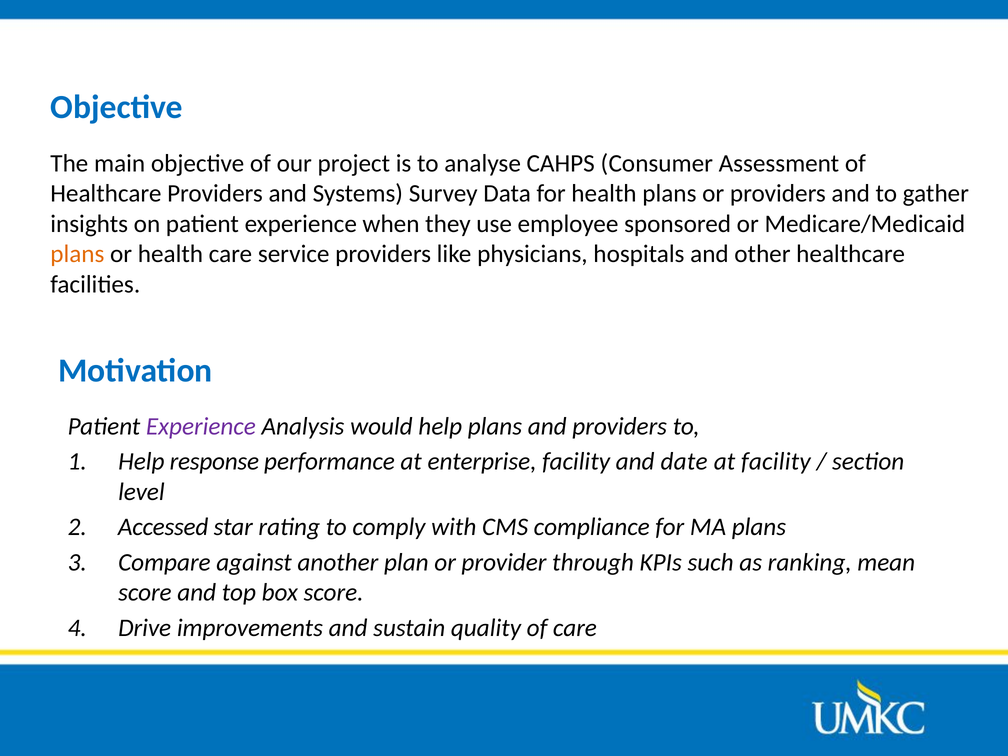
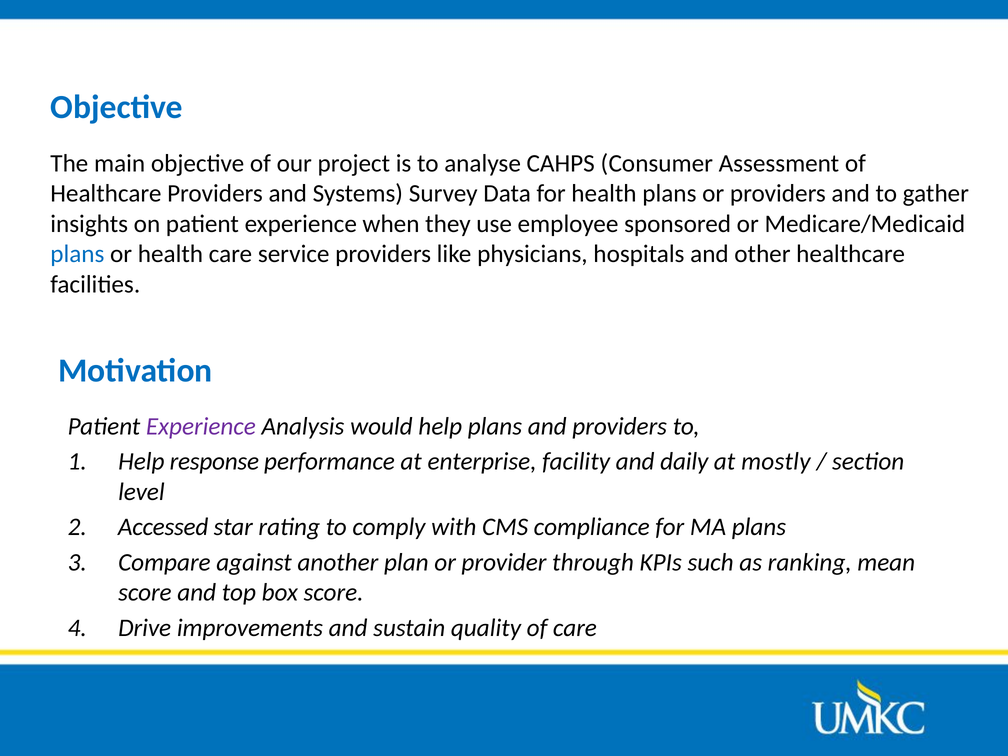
plans at (77, 254) colour: orange -> blue
date: date -> daily
at facility: facility -> mostly
